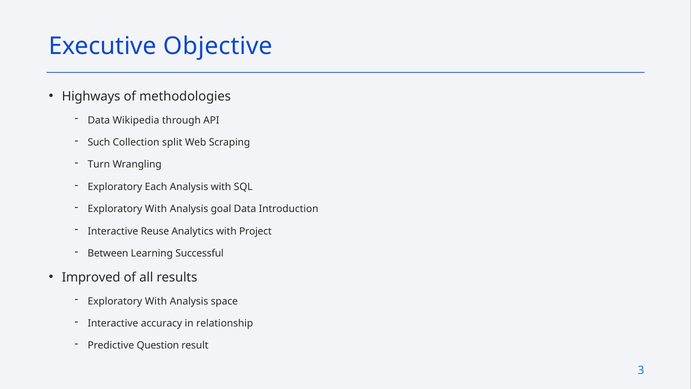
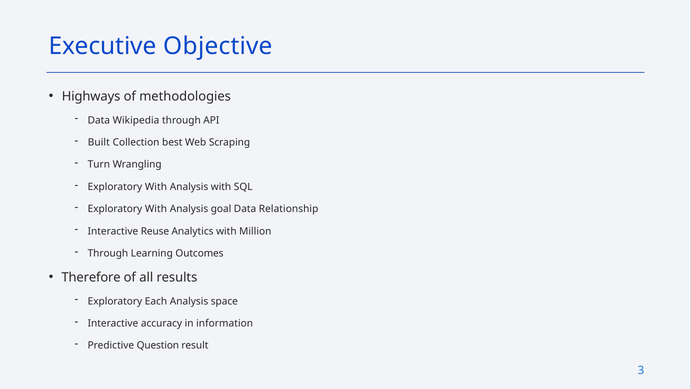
Such: Such -> Built
split: split -> best
Each at (156, 187): Each -> With
Introduction: Introduction -> Relationship
Project: Project -> Million
Between at (108, 253): Between -> Through
Successful: Successful -> Outcomes
Improved: Improved -> Therefore
With at (156, 301): With -> Each
relationship: relationship -> information
